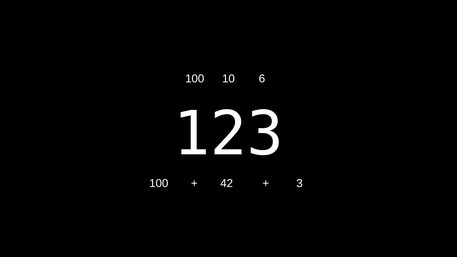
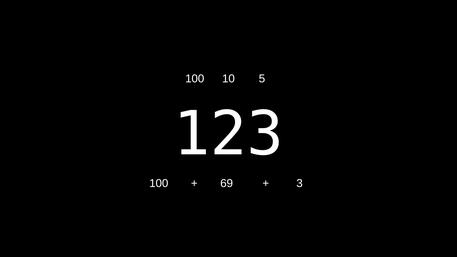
6: 6 -> 5
42: 42 -> 69
